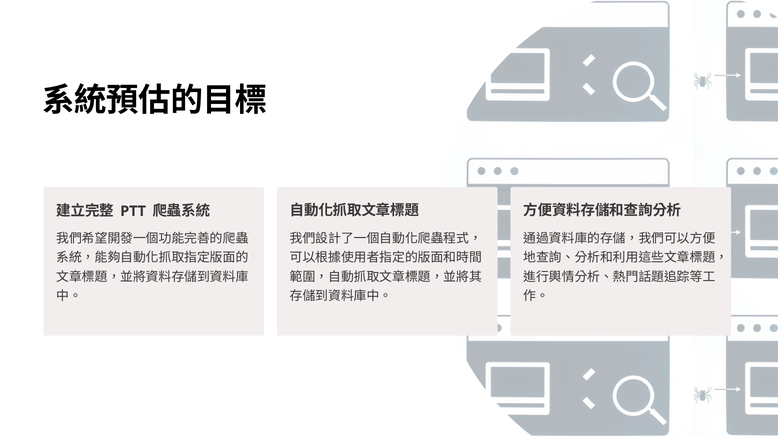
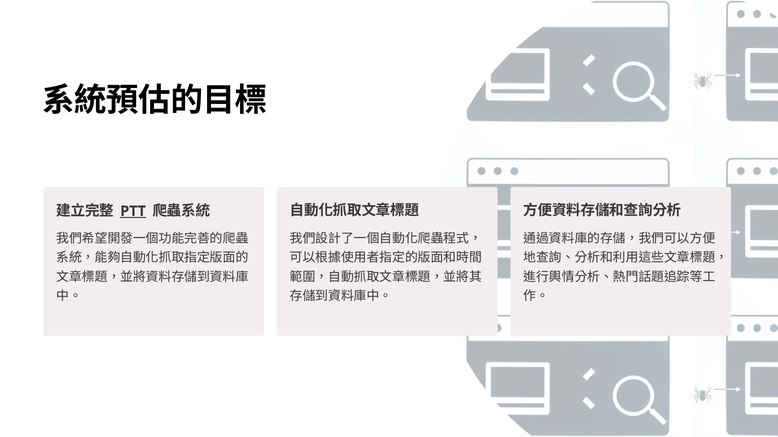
PTT underline: none -> present
